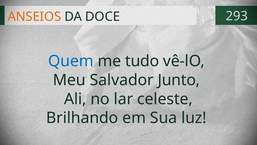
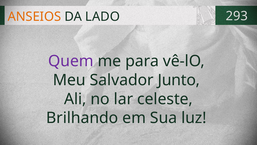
DOCE: DOCE -> LADO
Quem colour: blue -> purple
tudo: tudo -> para
